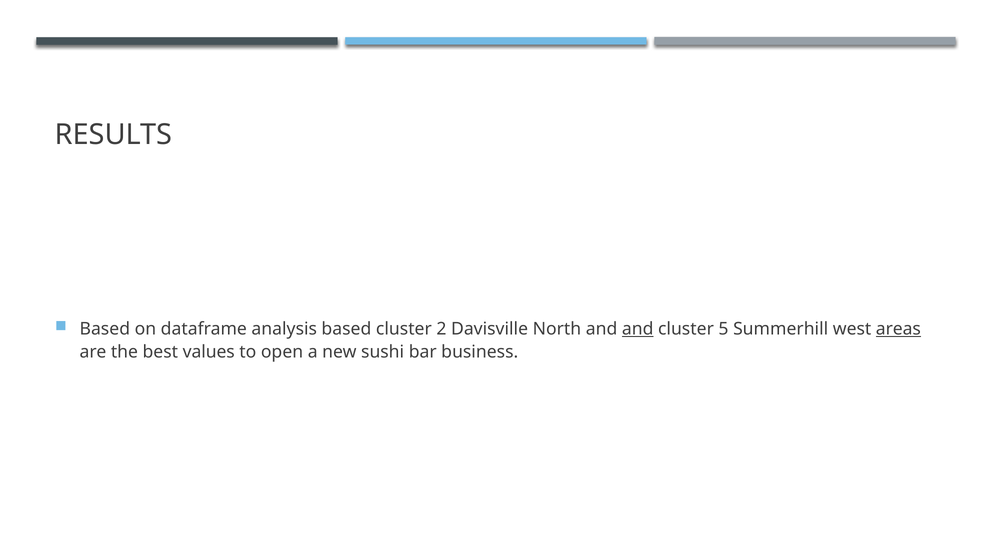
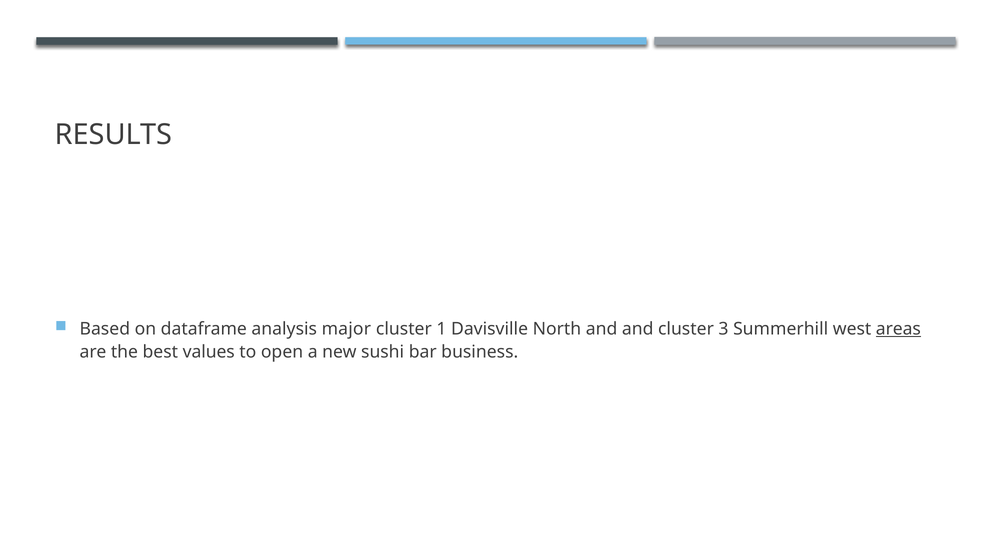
analysis based: based -> major
2: 2 -> 1
and at (638, 329) underline: present -> none
5: 5 -> 3
